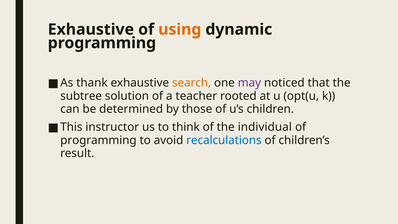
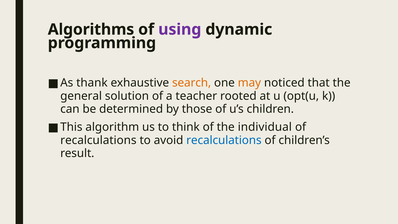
Exhaustive at (91, 29): Exhaustive -> Algorithms
using colour: orange -> purple
may colour: purple -> orange
subtree: subtree -> general
instructor: instructor -> algorithm
programming at (98, 140): programming -> recalculations
